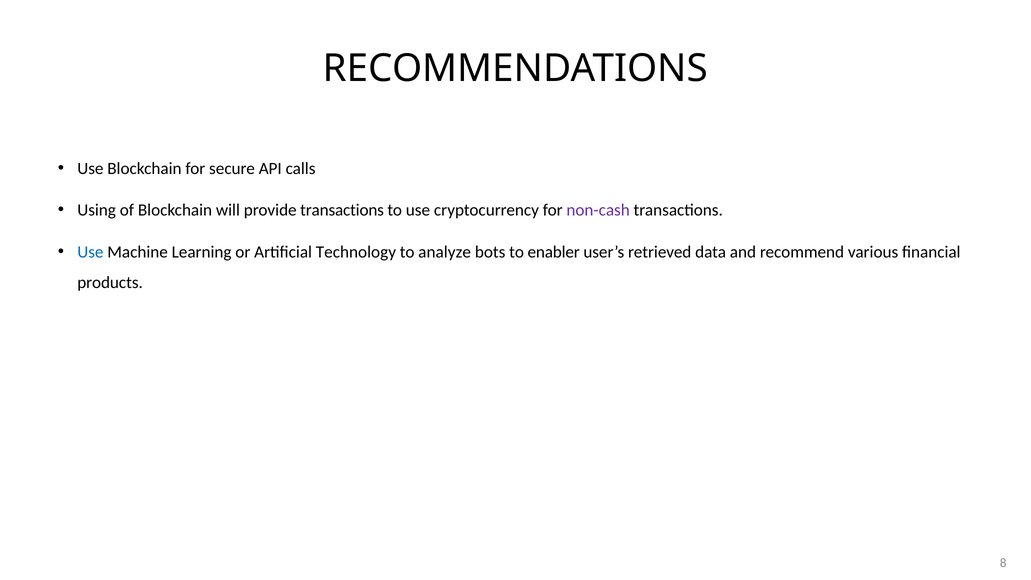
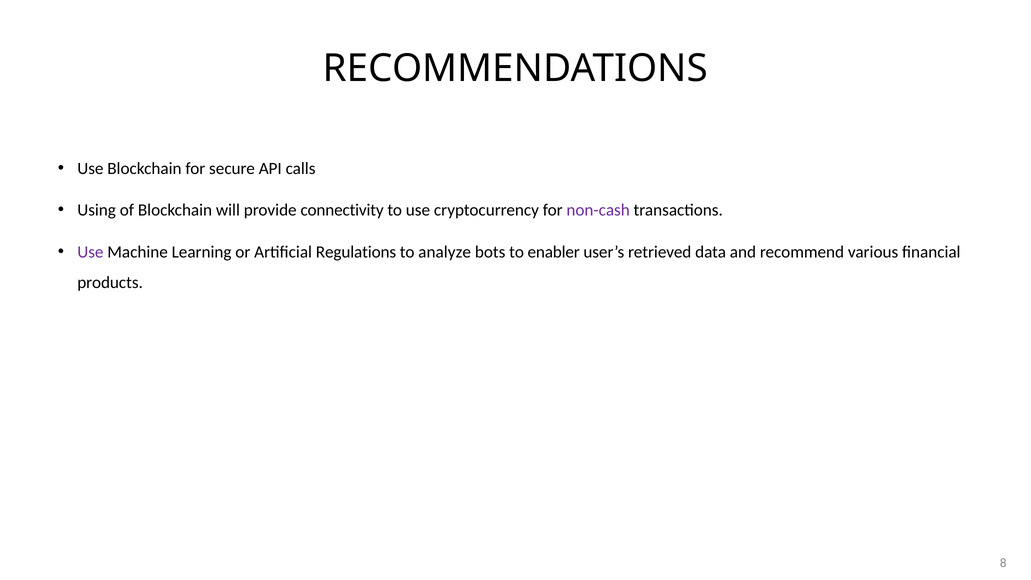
provide transactions: transactions -> connectivity
Use at (90, 252) colour: blue -> purple
Technology: Technology -> Regulations
